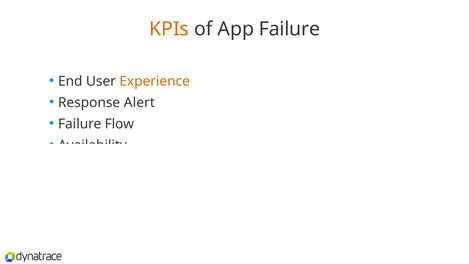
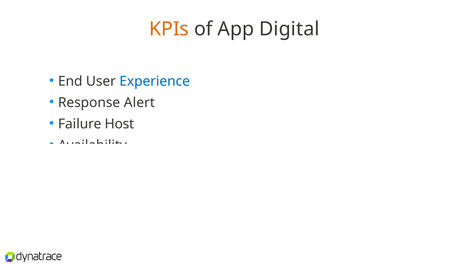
App Failure: Failure -> Digital
Experience colour: orange -> blue
Flow: Flow -> Host
